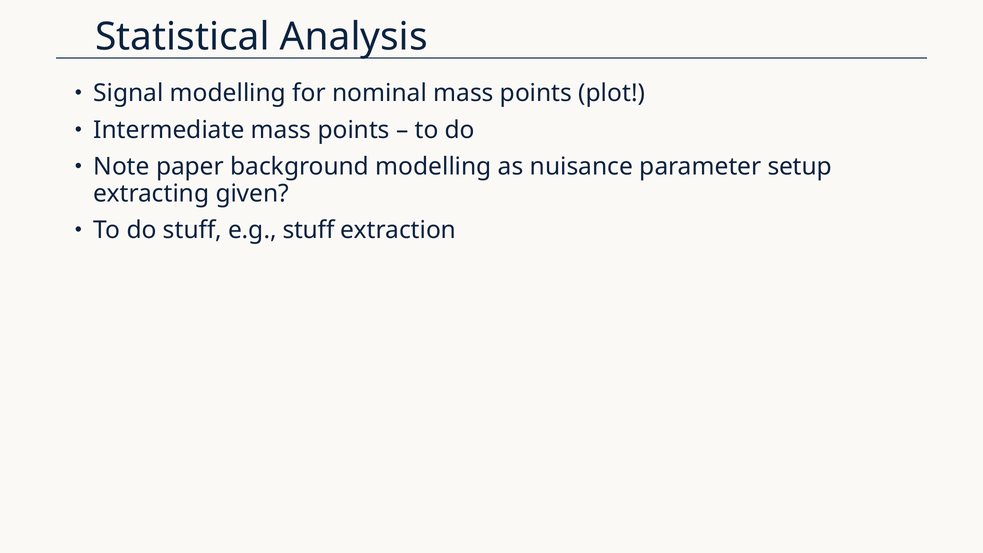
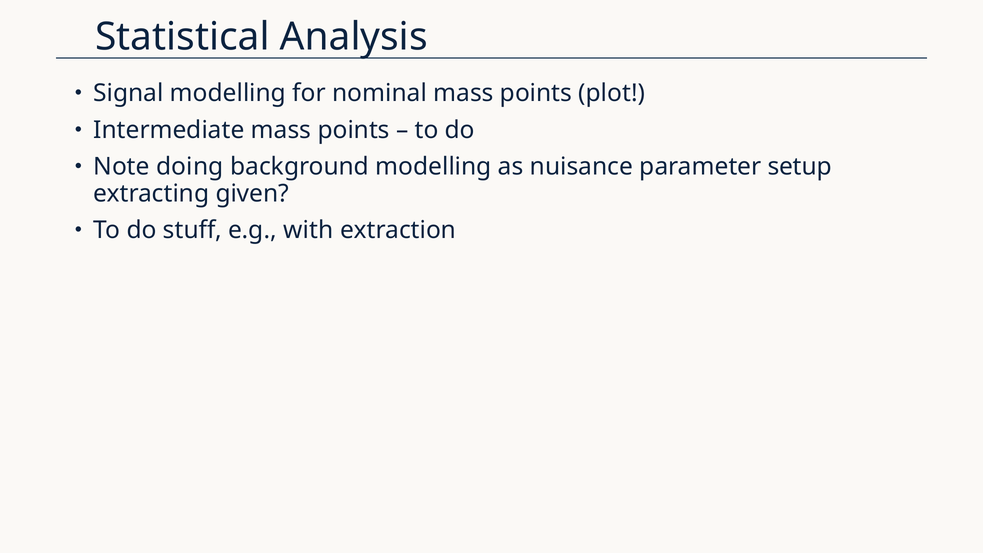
paper: paper -> doing
e.g stuff: stuff -> with
